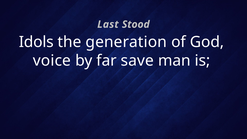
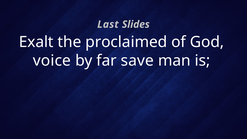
Stood: Stood -> Slides
Idols: Idols -> Exalt
generation: generation -> proclaimed
